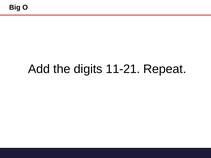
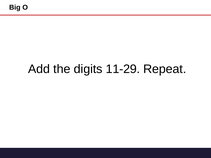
11-21: 11-21 -> 11-29
